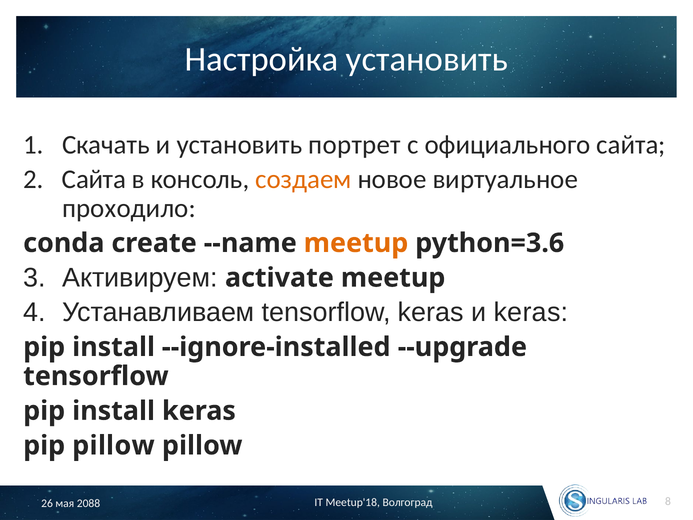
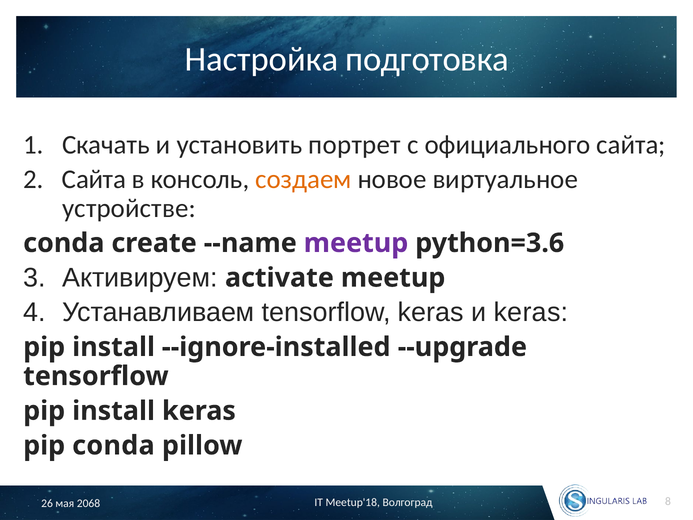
Настройка установить: установить -> подготовка
проходило: проходило -> устройстве
meetup at (356, 243) colour: orange -> purple
pip pillow: pillow -> conda
2088: 2088 -> 2068
